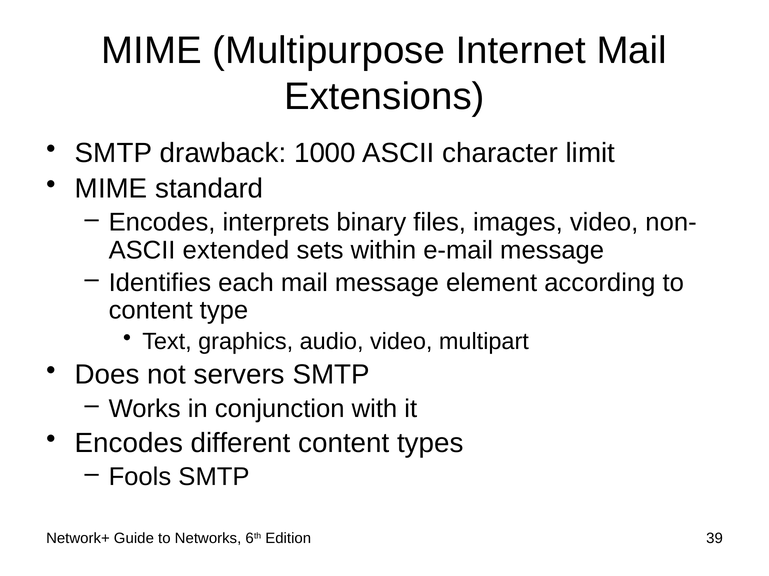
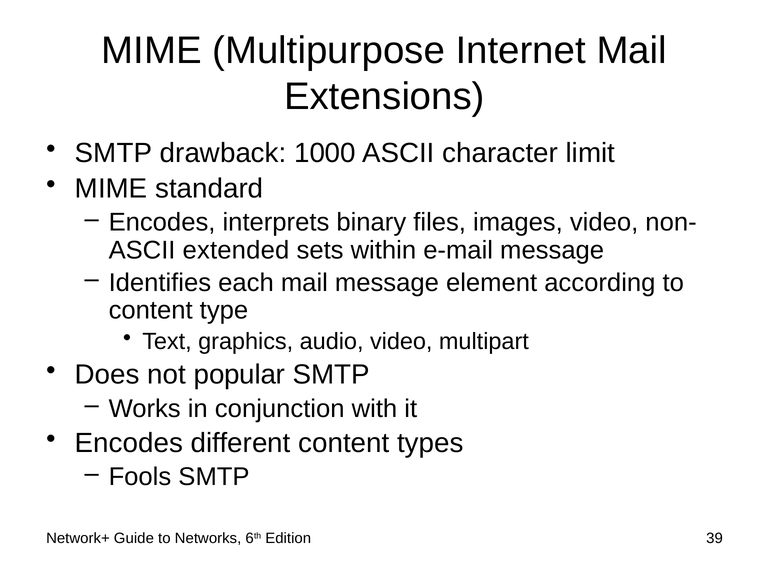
servers: servers -> popular
